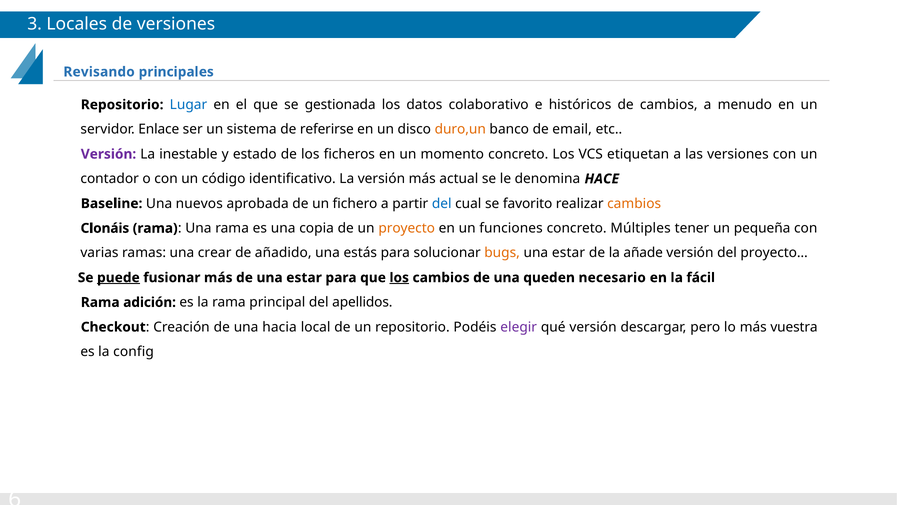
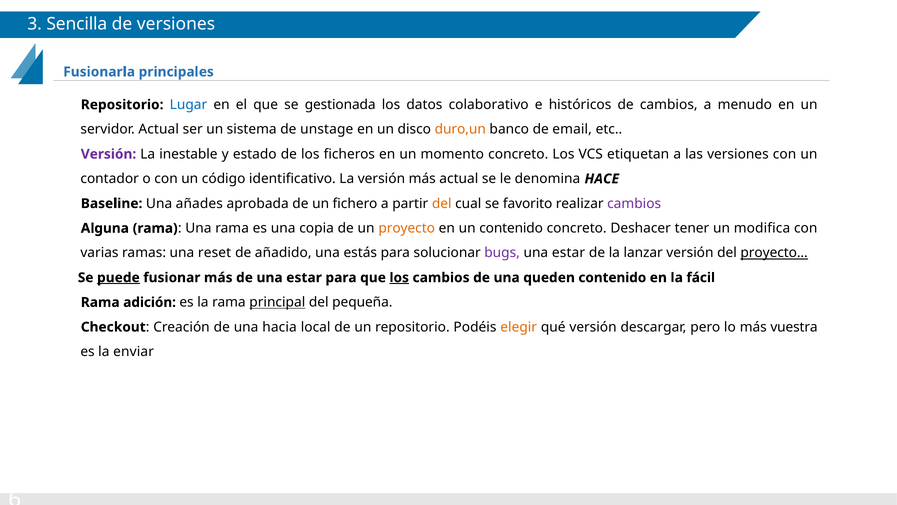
Locales: Locales -> Sencilla
Revisando: Revisando -> Fusionarla
servidor Enlace: Enlace -> Actual
referirse: referirse -> unstage
nuevos: nuevos -> añades
del at (442, 203) colour: blue -> orange
cambios at (634, 203) colour: orange -> purple
Clonáis: Clonáis -> Alguna
un funciones: funciones -> contenido
Múltiples: Múltiples -> Deshacer
pequeña: pequeña -> modifica
crear: crear -> reset
bugs colour: orange -> purple
añade: añade -> lanzar
proyecto… underline: none -> present
queden necesario: necesario -> contenido
principal underline: none -> present
apellidos: apellidos -> pequeña
elegir colour: purple -> orange
config: config -> enviar
